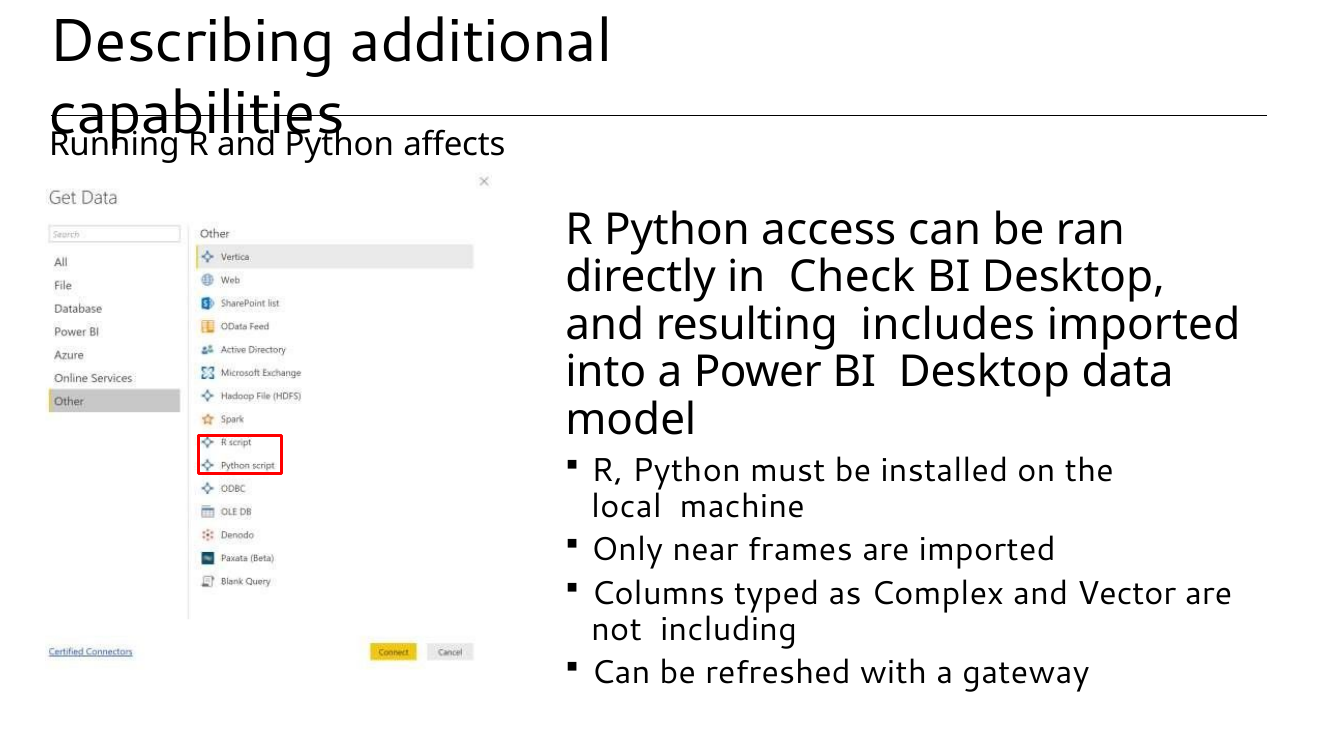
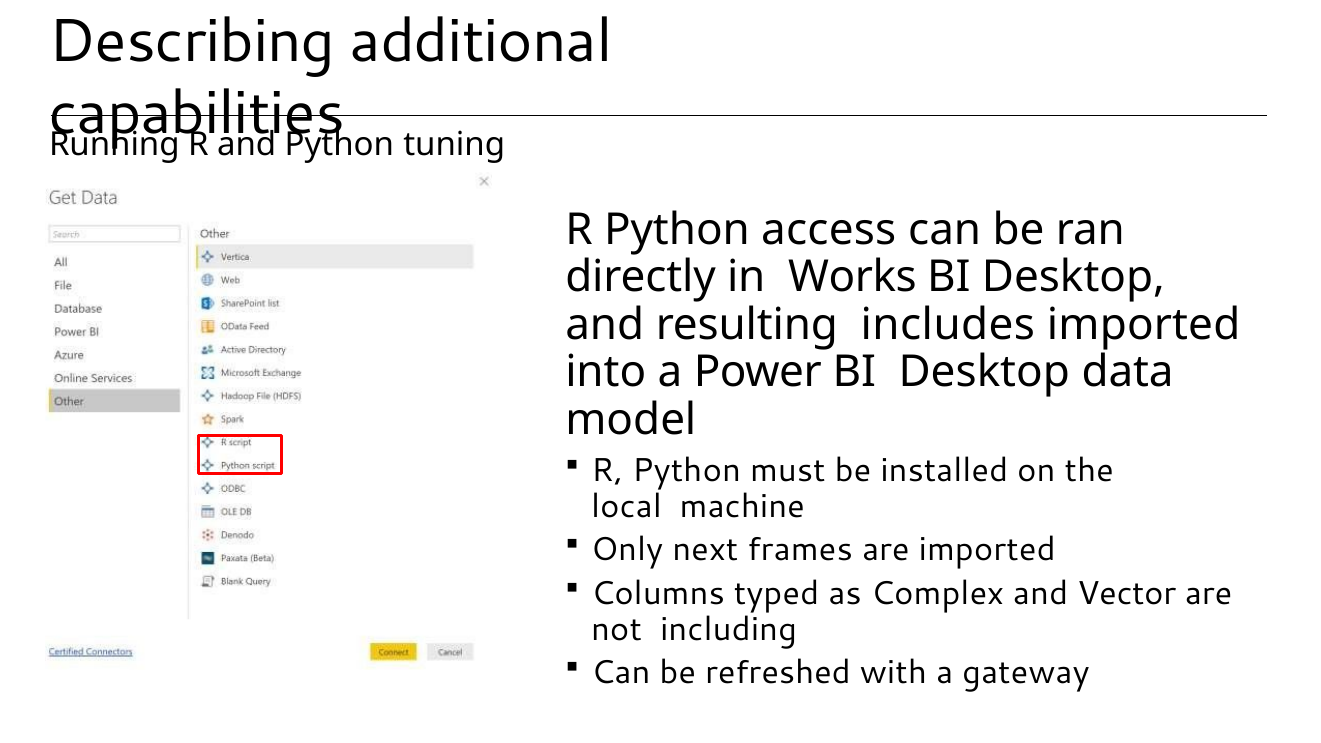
affects: affects -> tuning
Check: Check -> Works
near: near -> next
